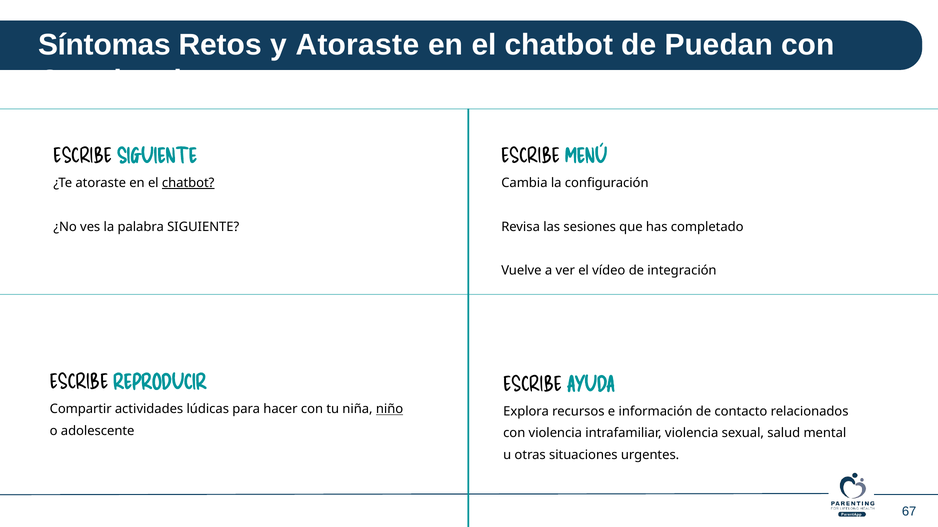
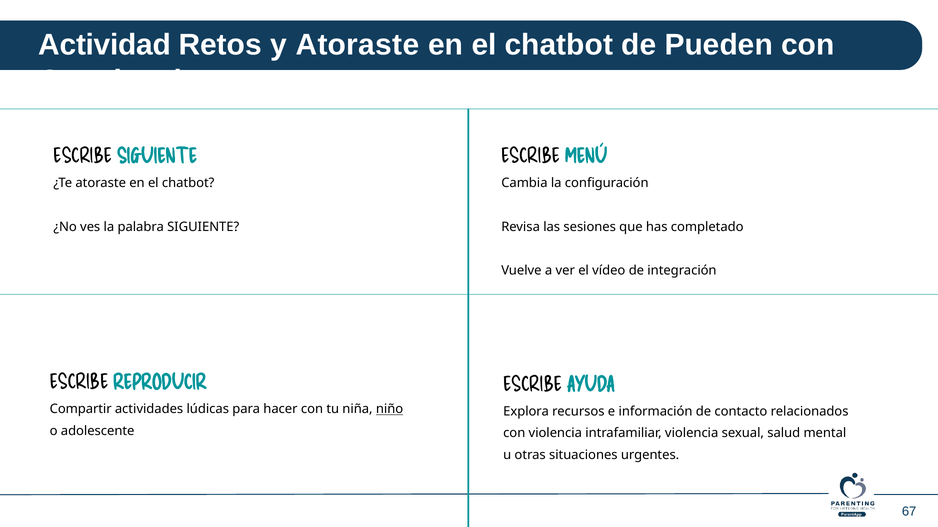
Síntomas: Síntomas -> Actividad
Puedan: Puedan -> Pueden
chatbot at (188, 183) underline: present -> none
